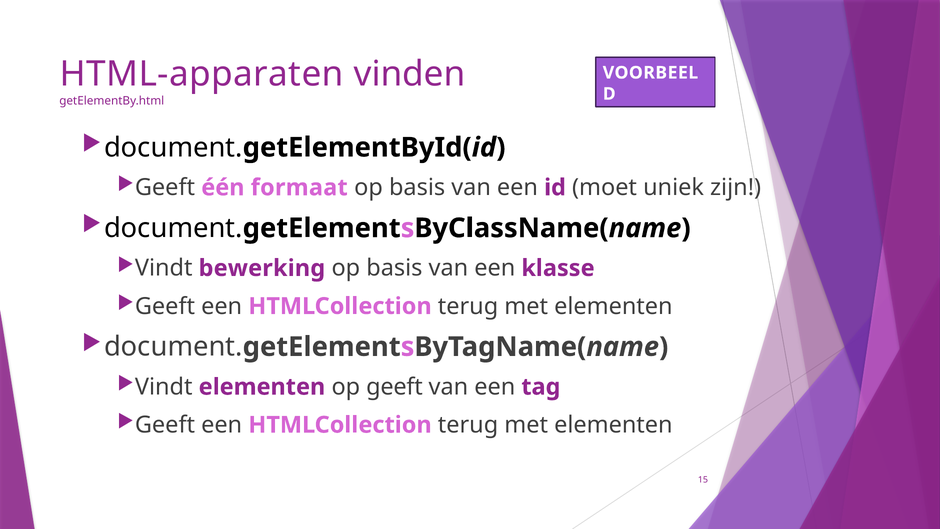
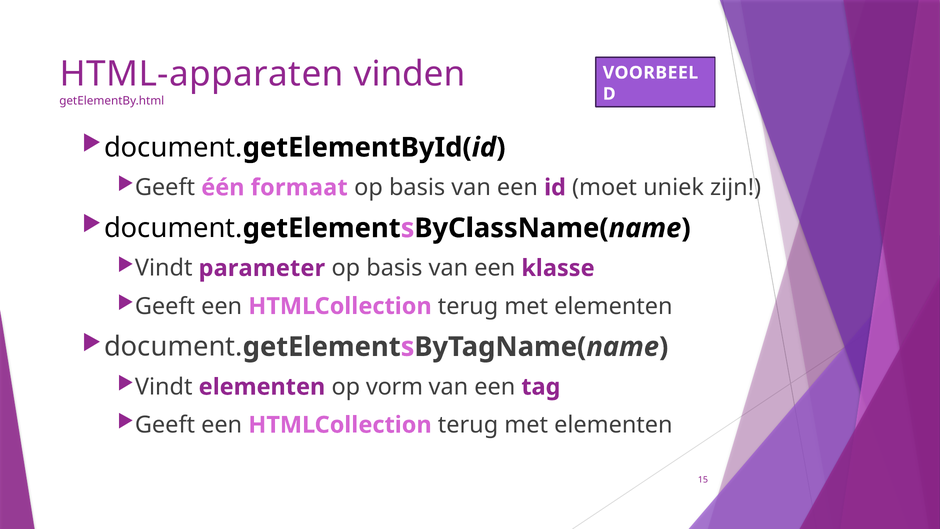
bewerking: bewerking -> parameter
op geeft: geeft -> vorm
